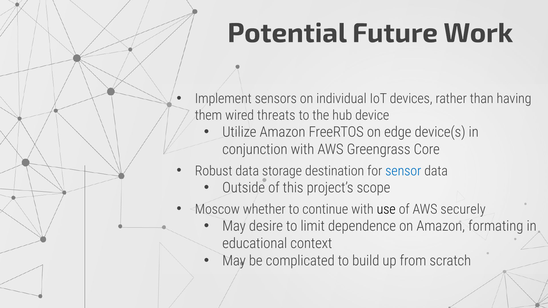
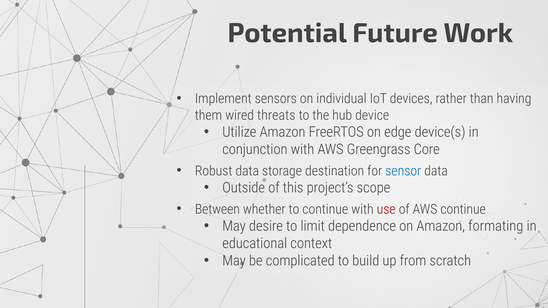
Moscow: Moscow -> Between
use colour: black -> red
AWS securely: securely -> continue
